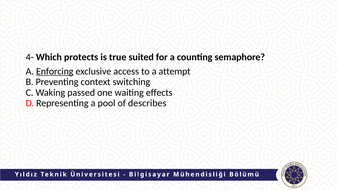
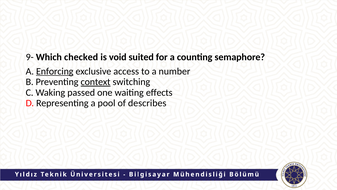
4-: 4- -> 9-
protects: protects -> checked
true: true -> void
attempt: attempt -> number
context underline: none -> present
